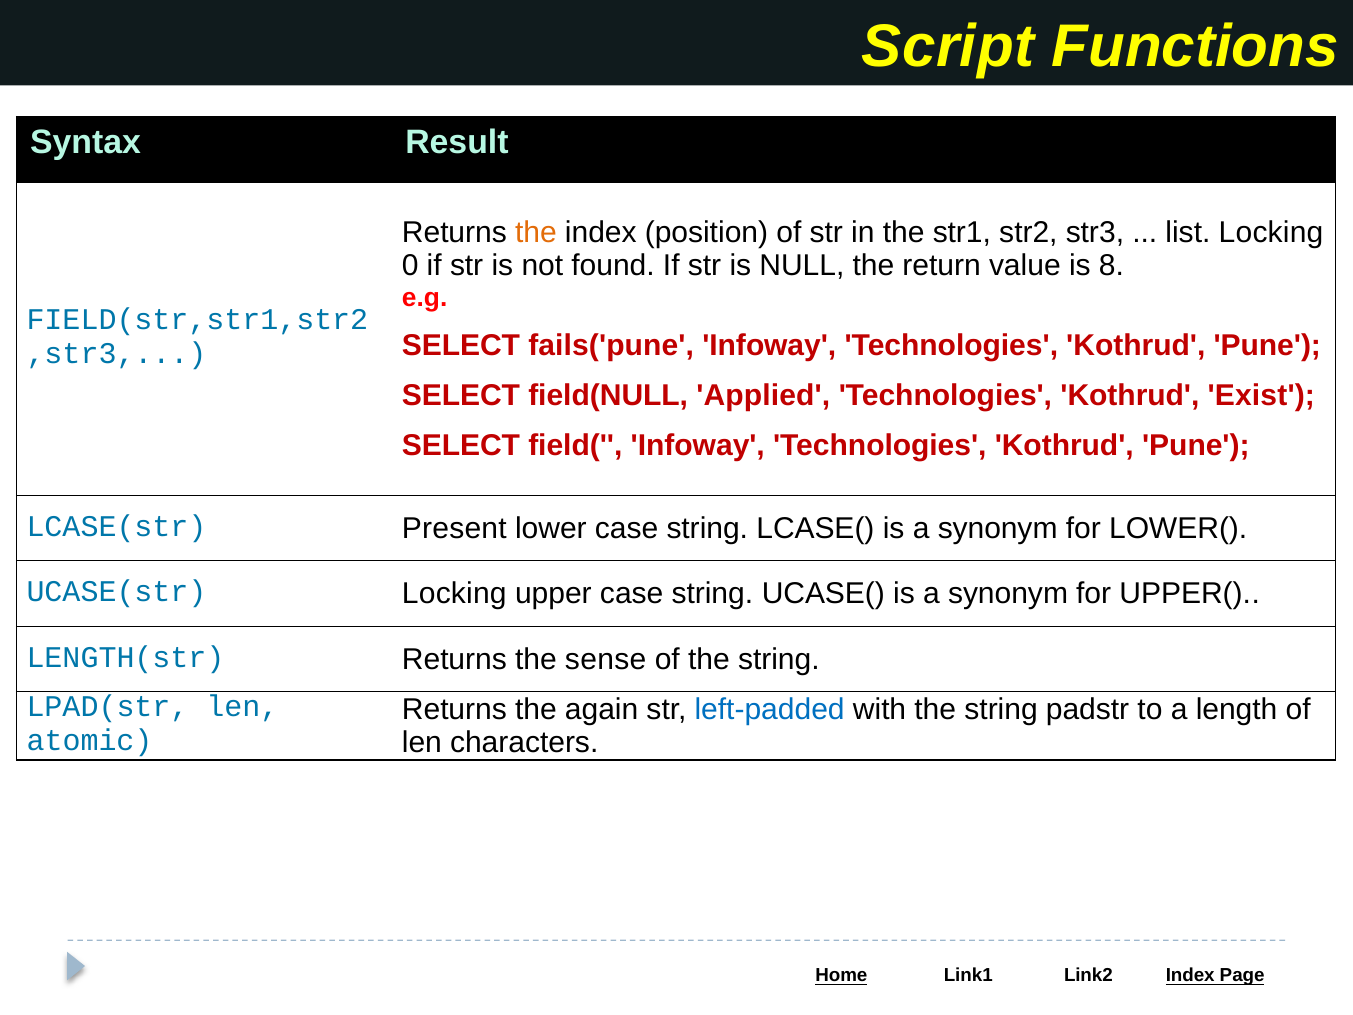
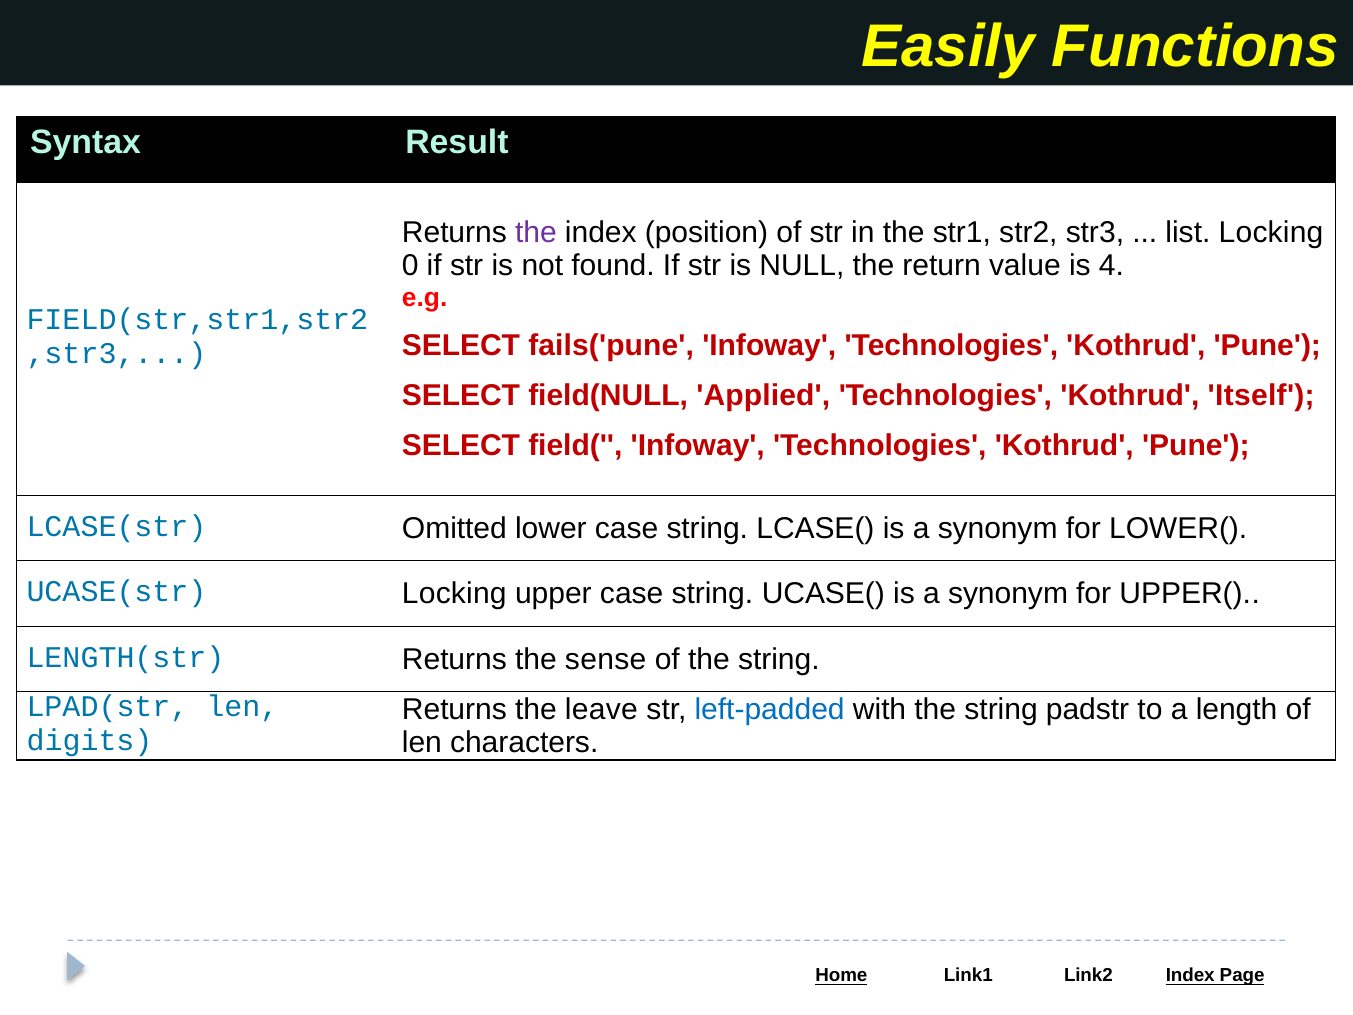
Script: Script -> Easily
the at (536, 232) colour: orange -> purple
8: 8 -> 4
Exist: Exist -> Itself
Present: Present -> Omitted
again: again -> leave
atomic: atomic -> digits
